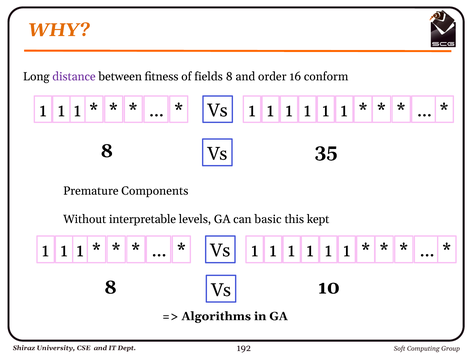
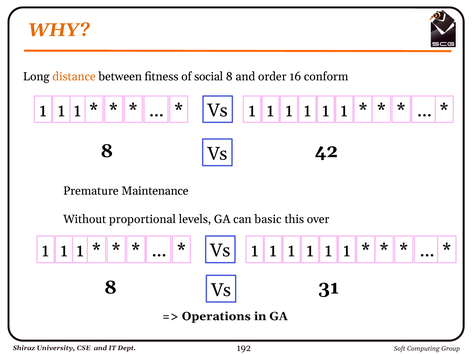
distance colour: purple -> orange
fields: fields -> social
35: 35 -> 42
Components: Components -> Maintenance
interpretable: interpretable -> proportional
kept: kept -> over
10: 10 -> 31
Algorithms: Algorithms -> Operations
